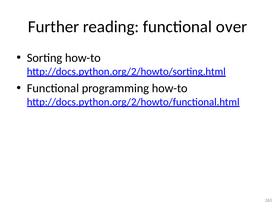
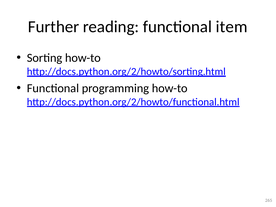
over: over -> item
